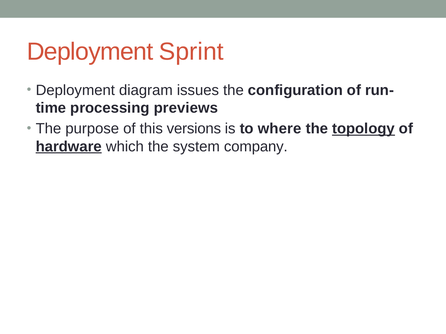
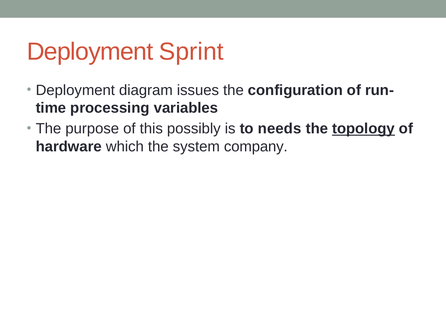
previews: previews -> variables
versions: versions -> possibly
where: where -> needs
hardware underline: present -> none
